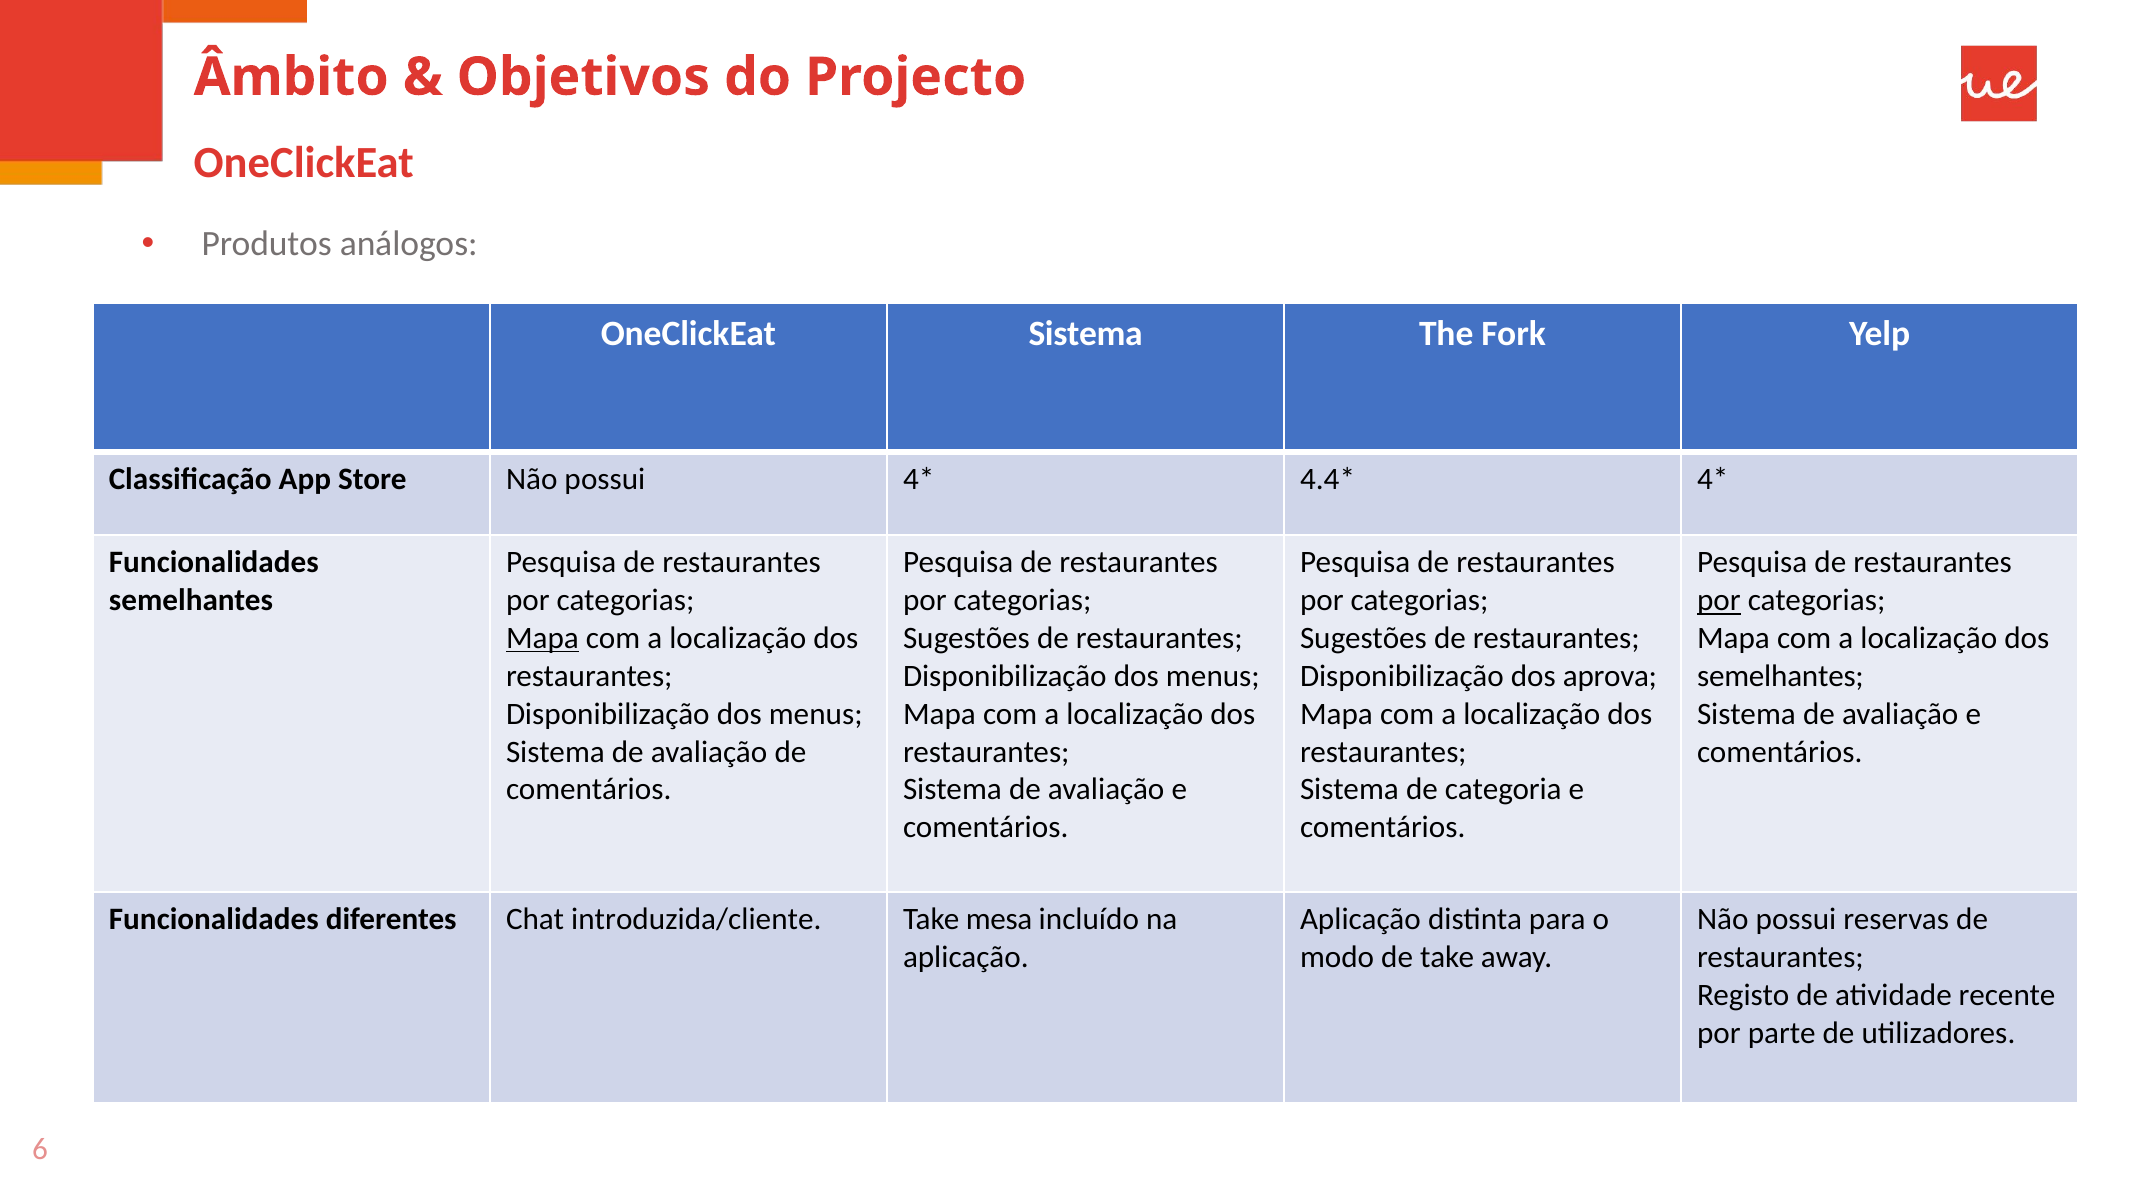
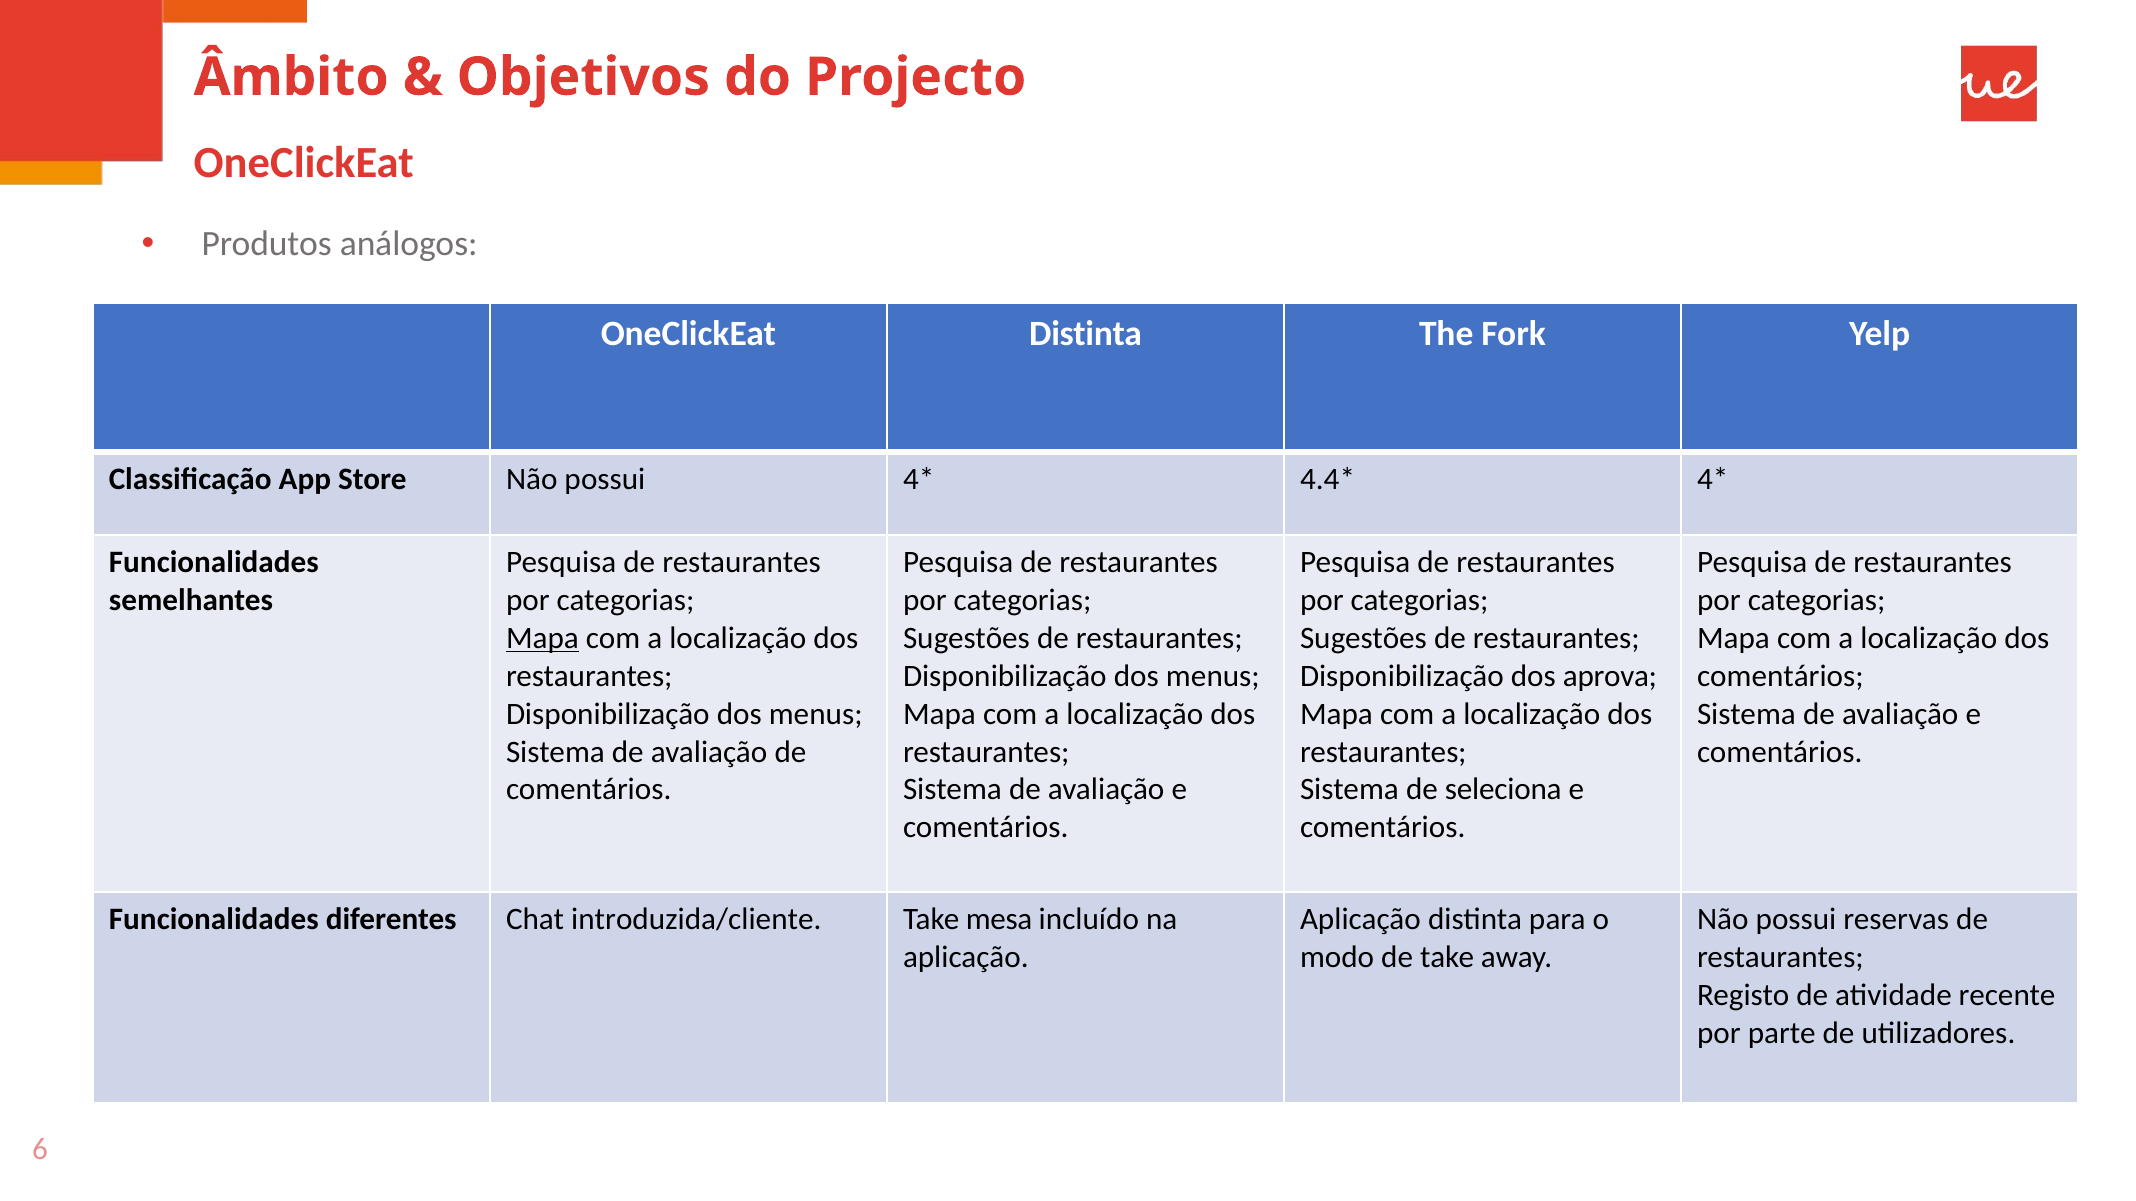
OneClickEat Sistema: Sistema -> Distinta
por at (1719, 600) underline: present -> none
semelhantes at (1780, 676): semelhantes -> comentários
categoria: categoria -> seleciona
